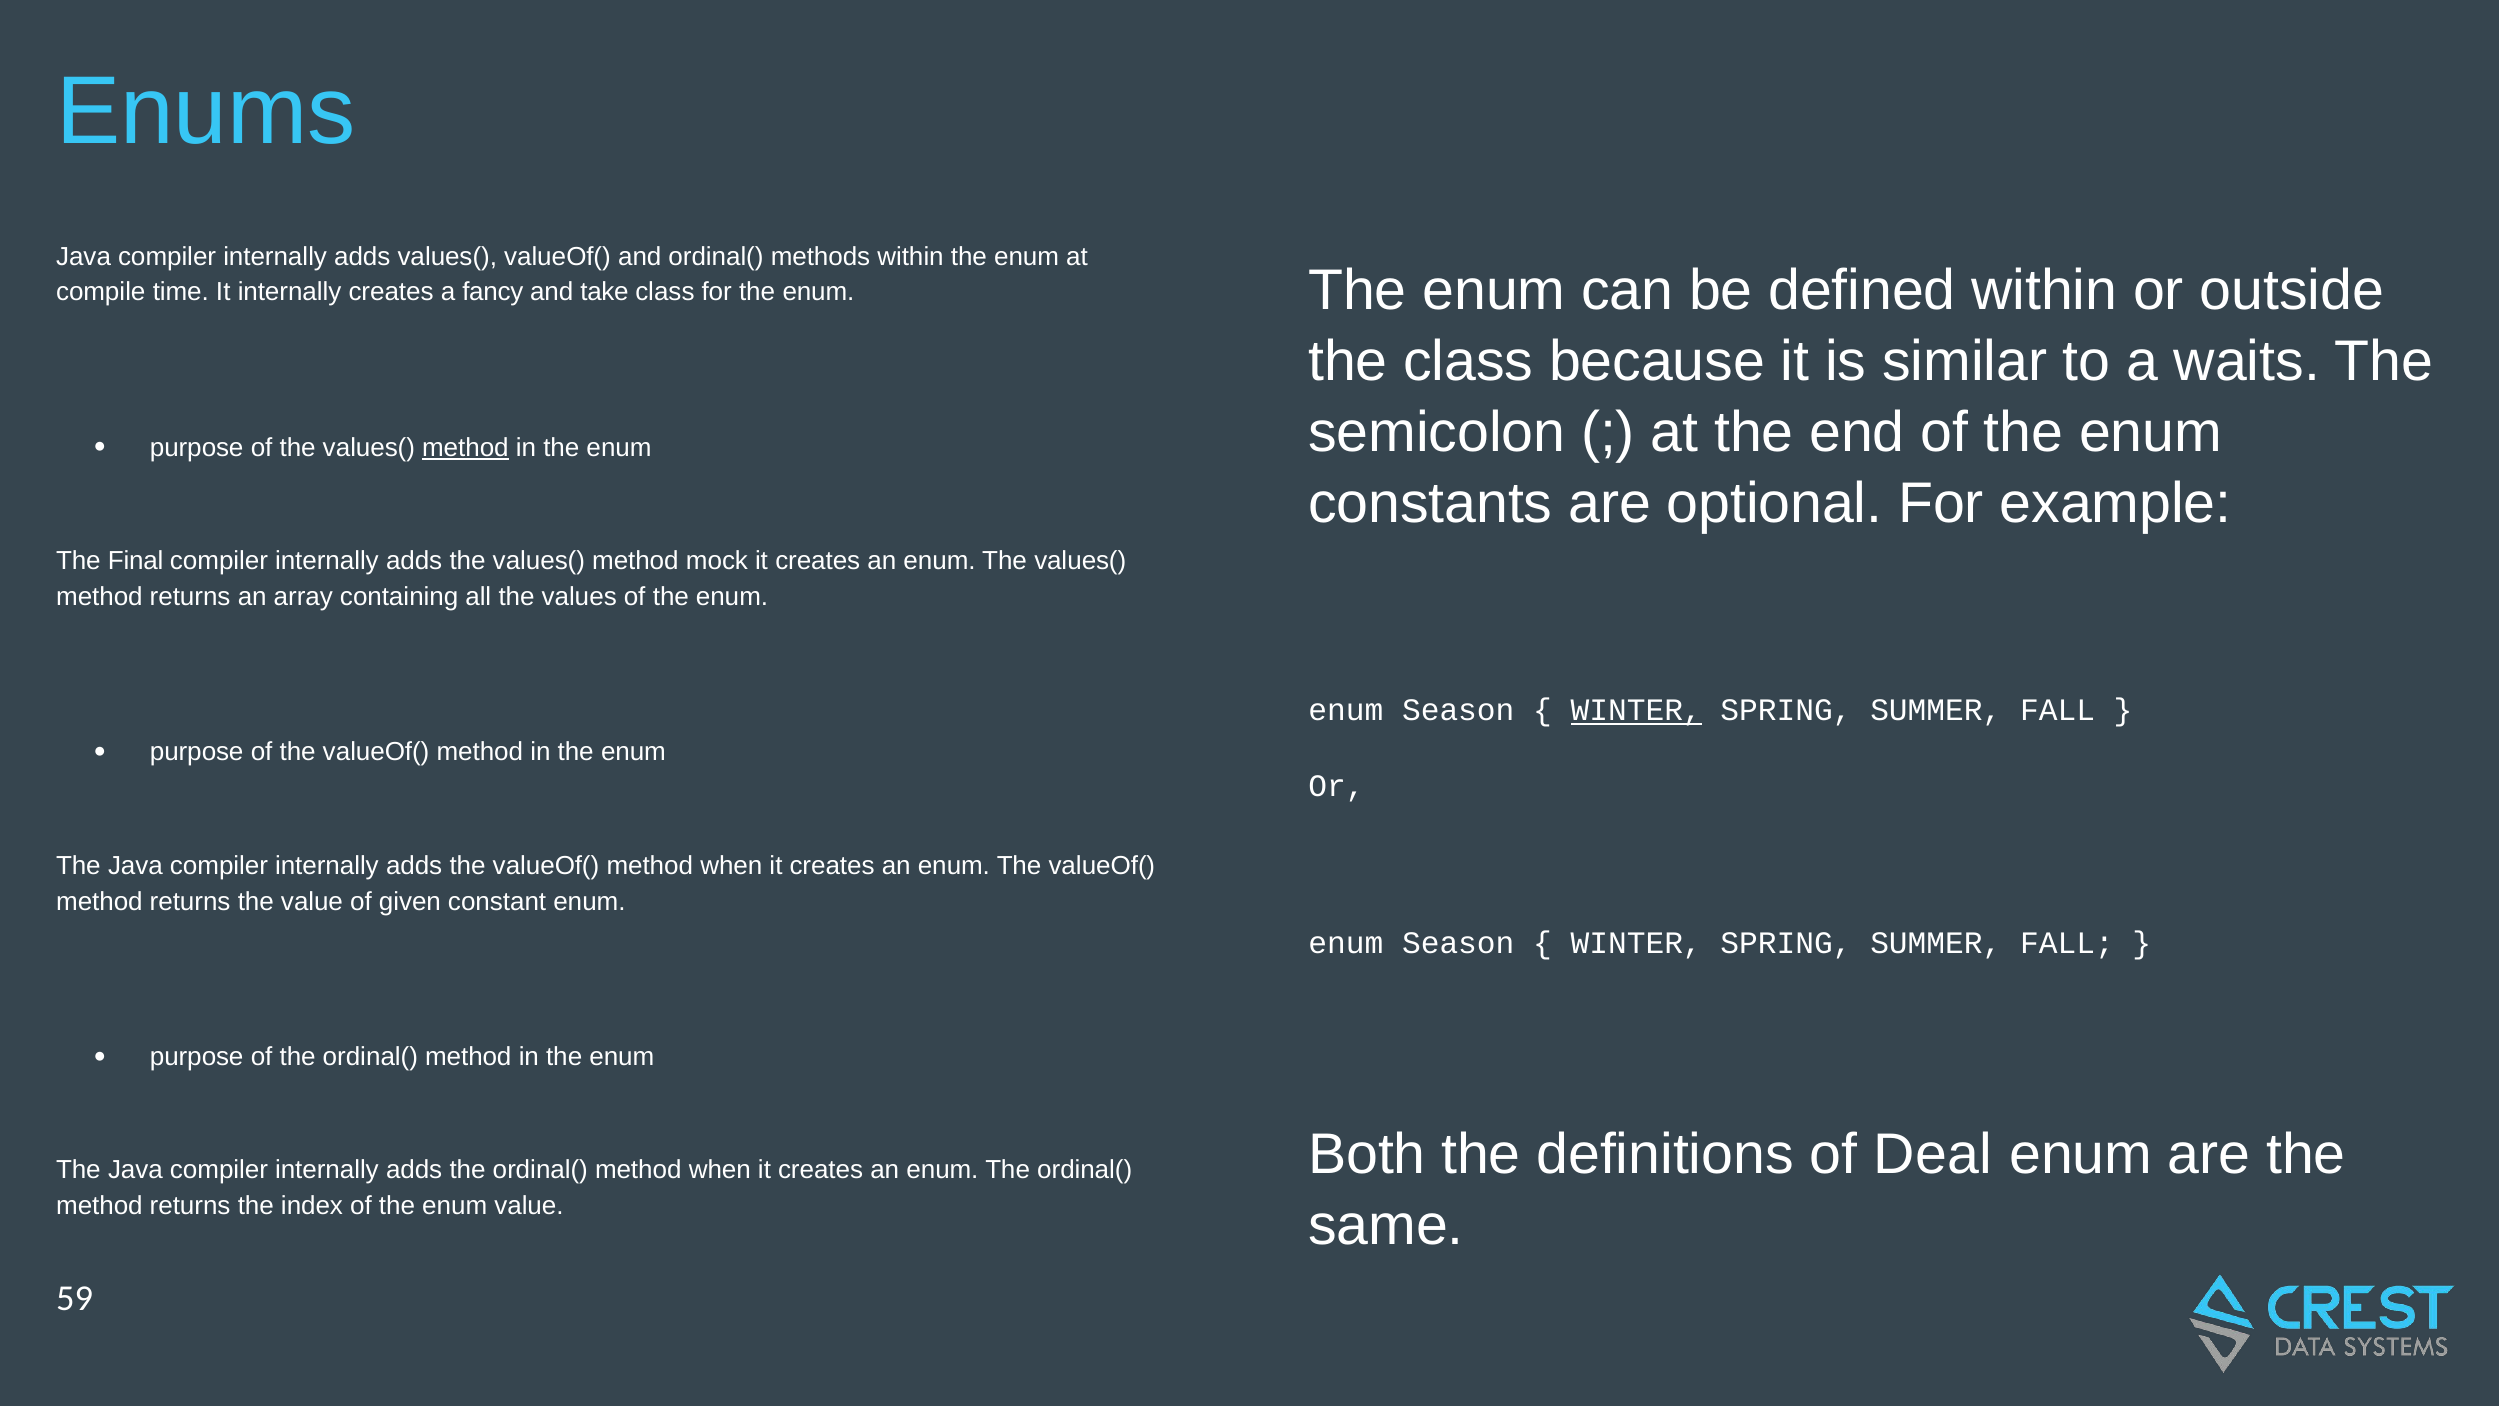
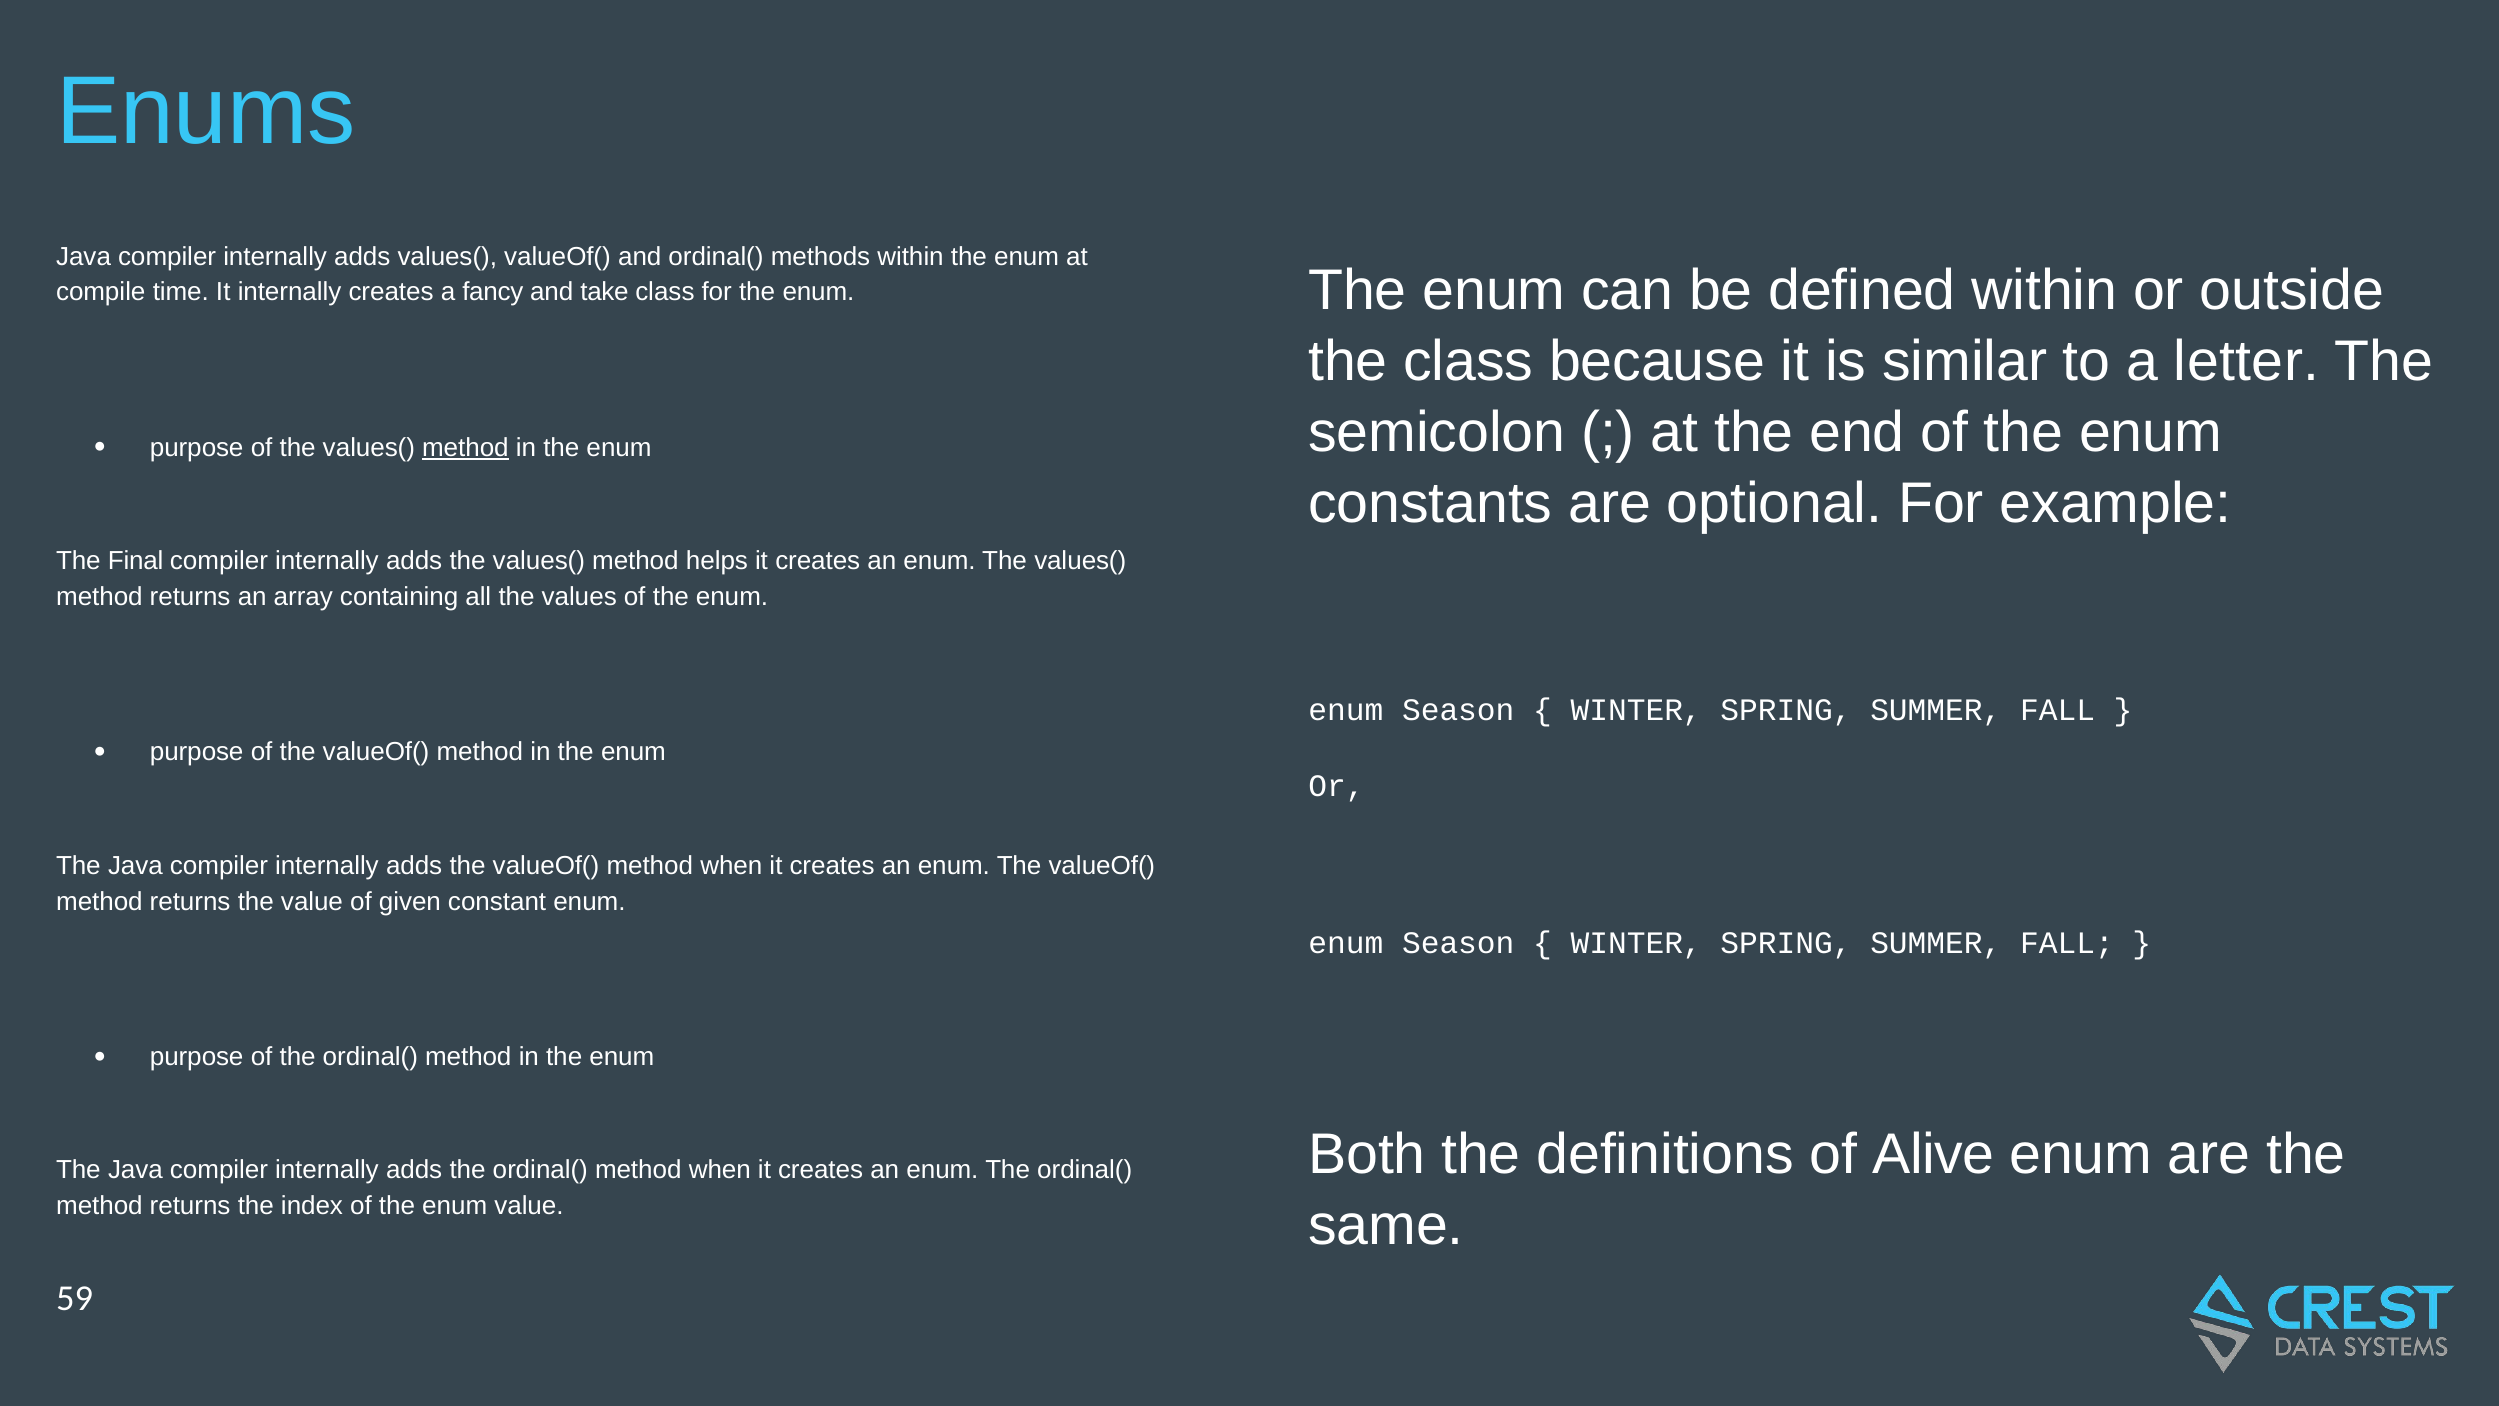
waits: waits -> letter
mock: mock -> helps
WINTER at (1636, 710) underline: present -> none
Deal: Deal -> Alive
